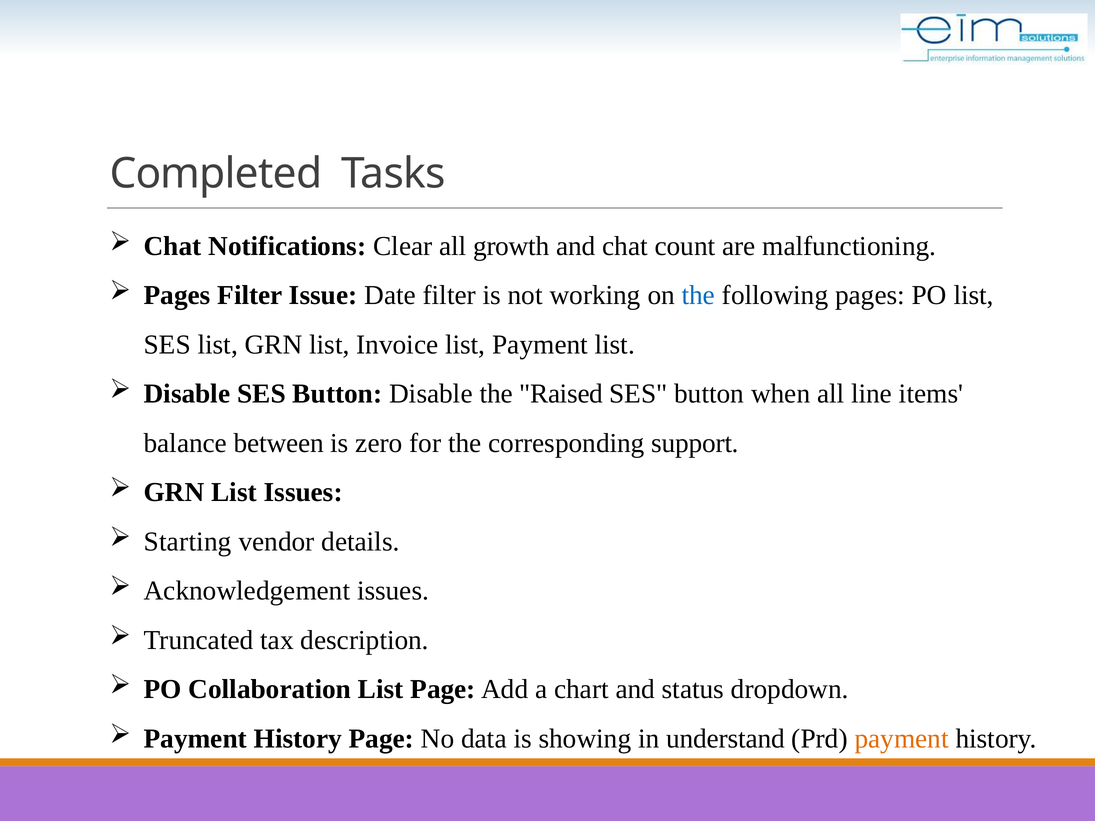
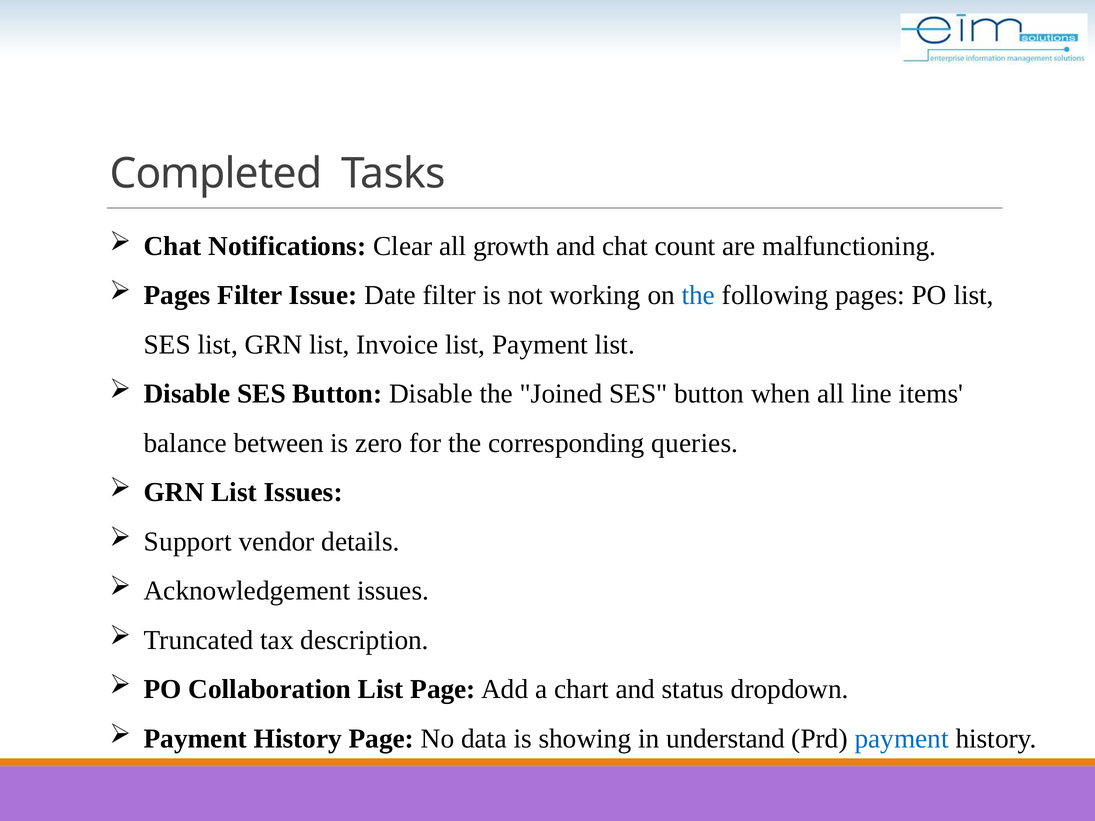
Raised: Raised -> Joined
support: support -> queries
Starting: Starting -> Support
payment at (902, 739) colour: orange -> blue
